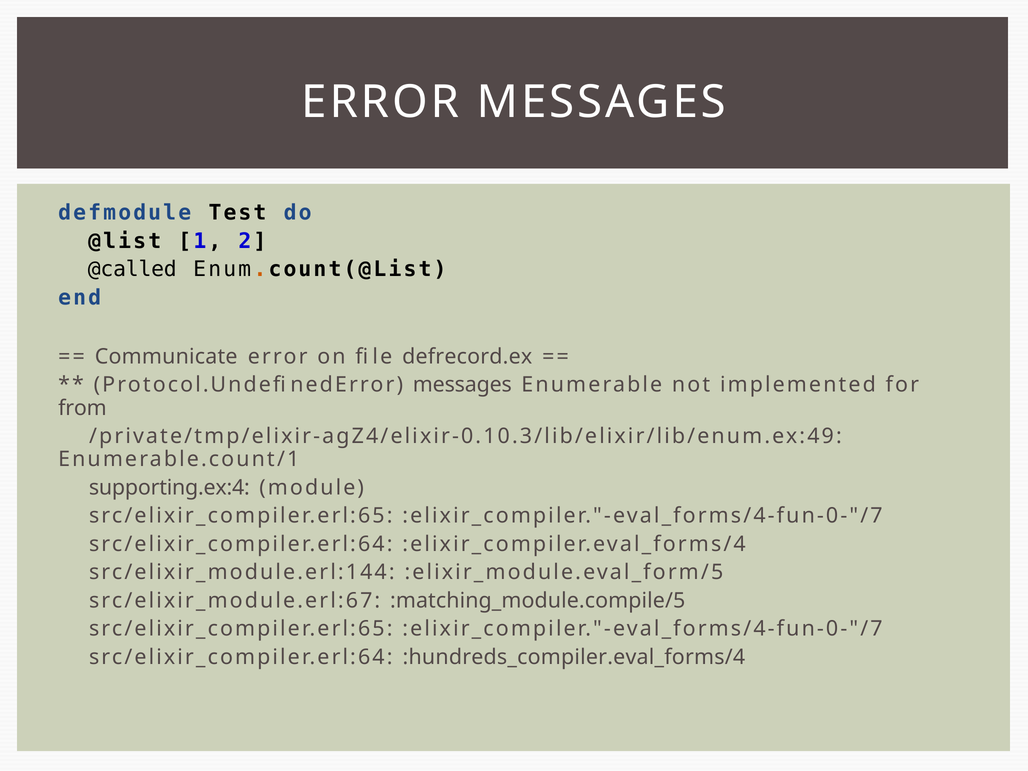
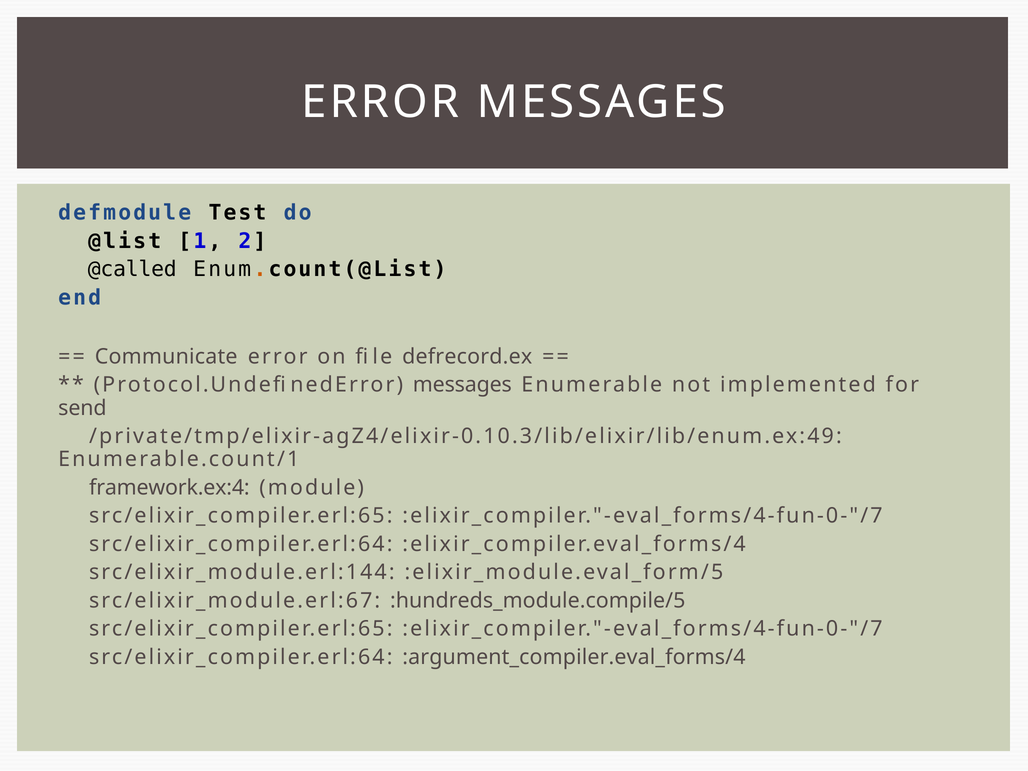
from: from -> send
supporting.ex:4: supporting.ex:4 -> framework.ex:4
:matching_module.compile/5: :matching_module.compile/5 -> :hundreds_module.compile/5
:hundreds_compiler.eval_forms/4: :hundreds_compiler.eval_forms/4 -> :argument_compiler.eval_forms/4
